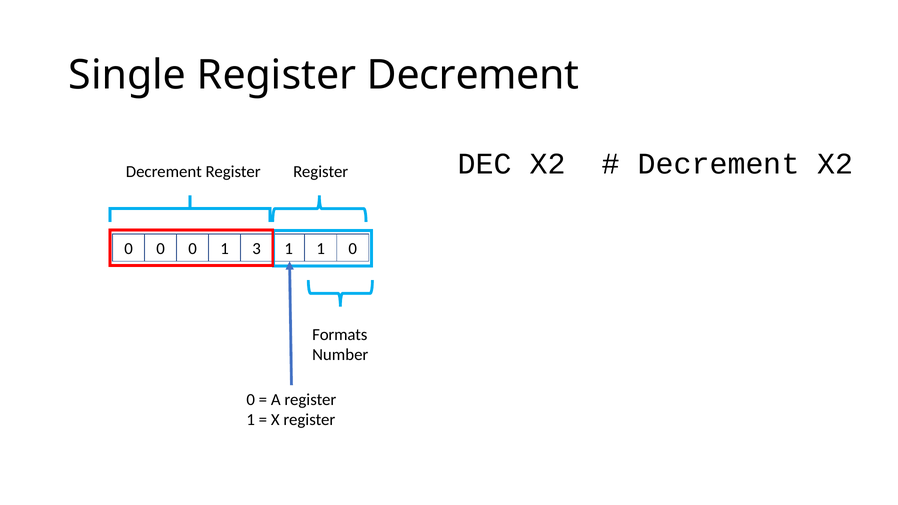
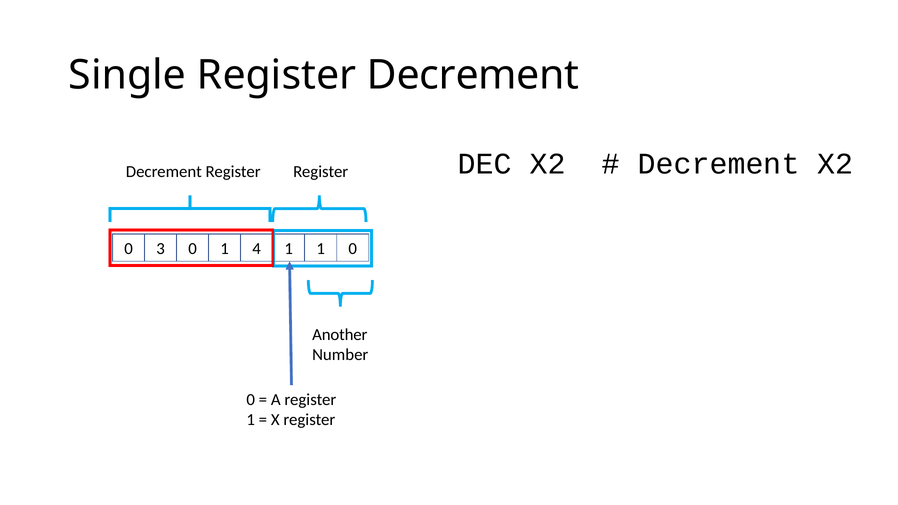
0 at (161, 249): 0 -> 3
3: 3 -> 4
Formats: Formats -> Another
